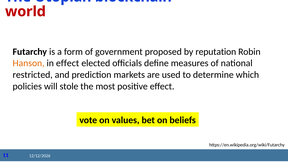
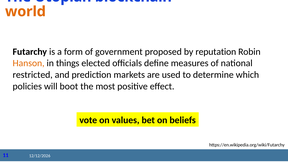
world colour: red -> orange
in effect: effect -> things
stole: stole -> boot
